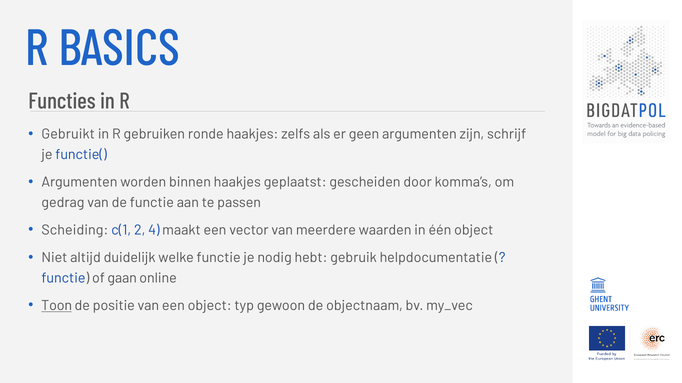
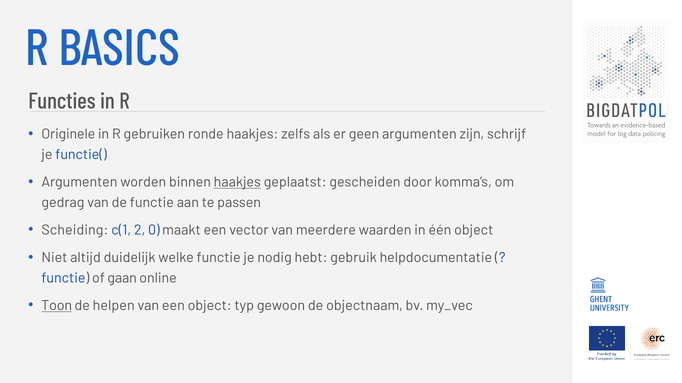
Gebruikt: Gebruikt -> Originele
haakjes at (237, 182) underline: none -> present
4: 4 -> 0
positie: positie -> helpen
